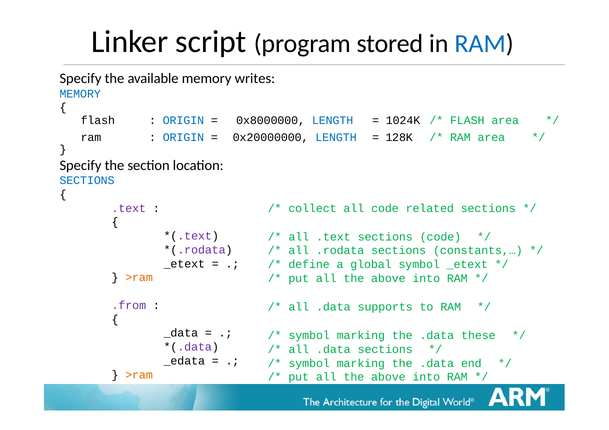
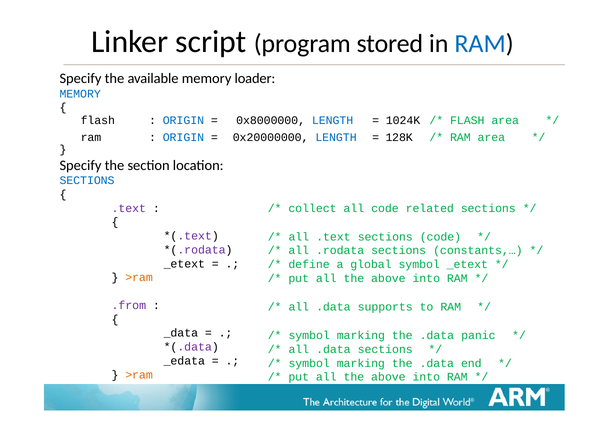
writes: writes -> loader
these: these -> panic
